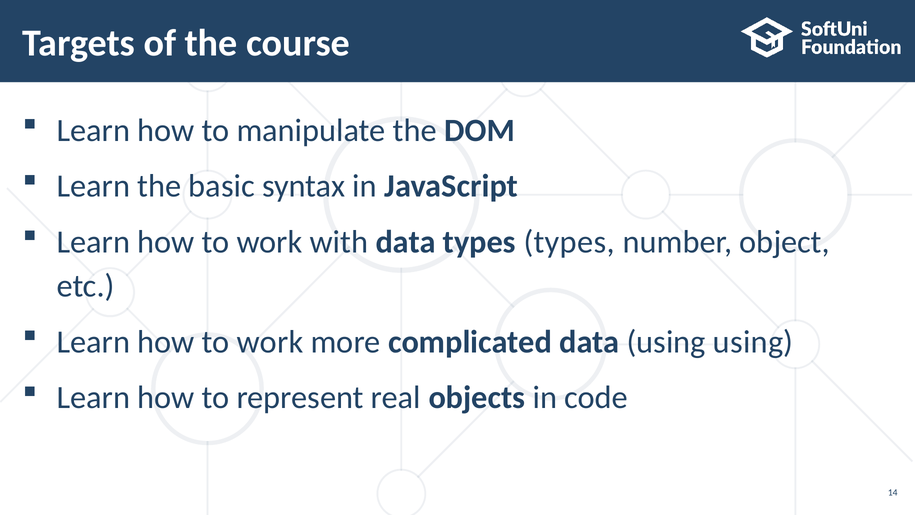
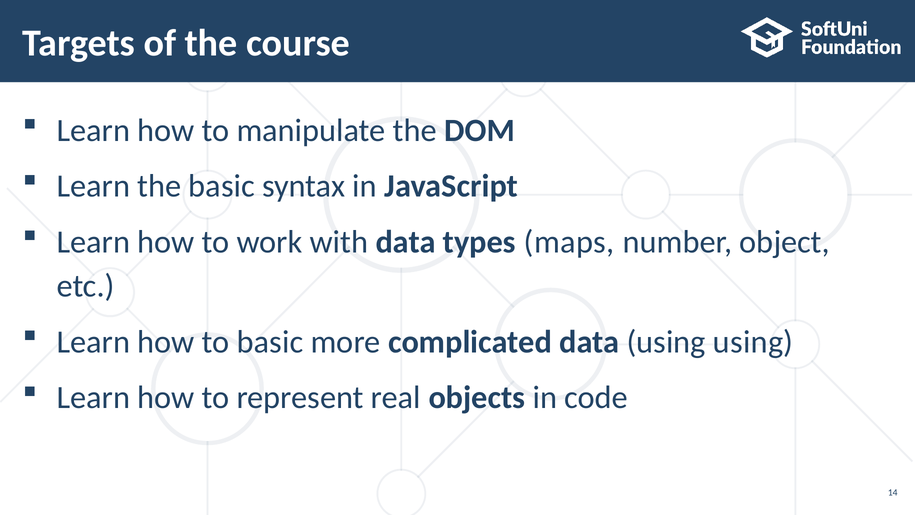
types types: types -> maps
work at (270, 342): work -> basic
